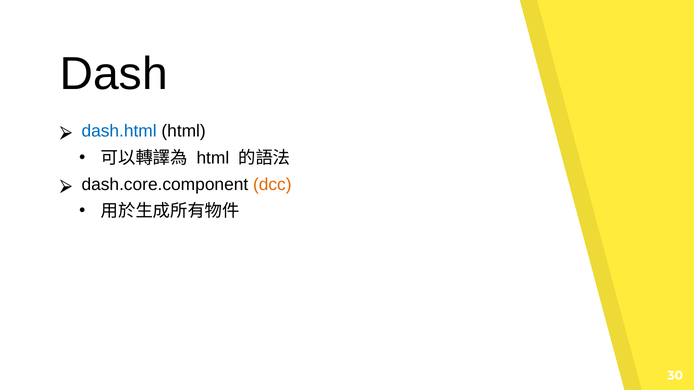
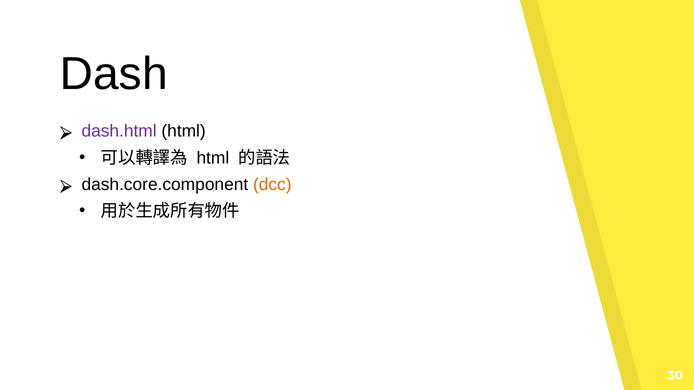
dash.html colour: blue -> purple
